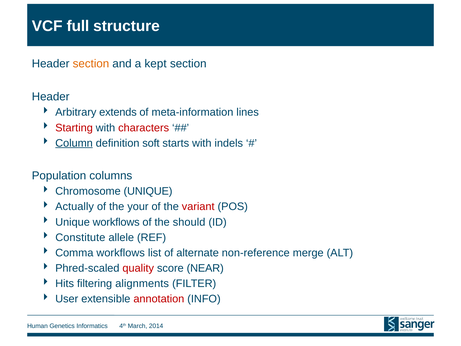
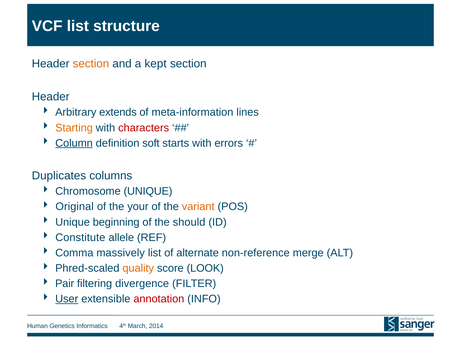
VCF full: full -> list
Starting colour: red -> orange
indels: indels -> errors
Population: Population -> Duplicates
Actually: Actually -> Original
variant colour: red -> orange
Unique workflows: workflows -> beginning
Comma workflows: workflows -> massively
quality colour: red -> orange
NEAR: NEAR -> LOOK
Hits: Hits -> Pair
alignments: alignments -> divergence
User underline: none -> present
